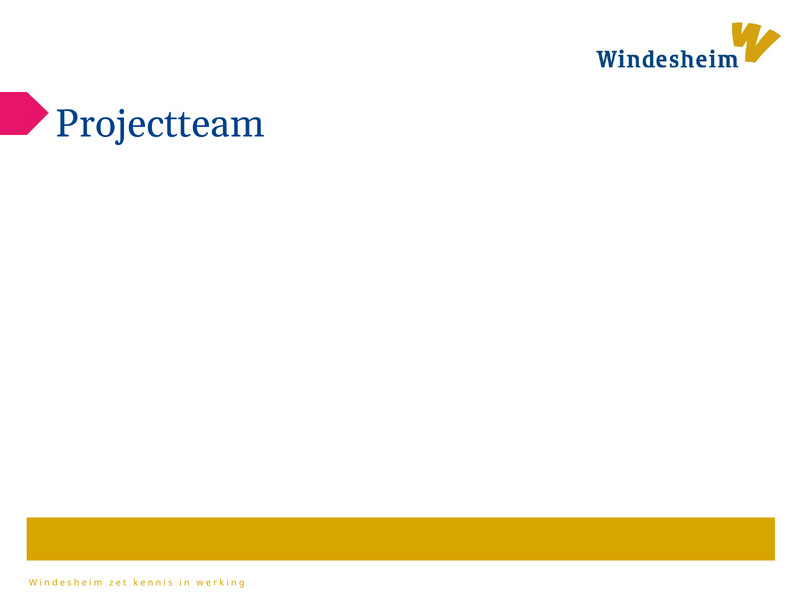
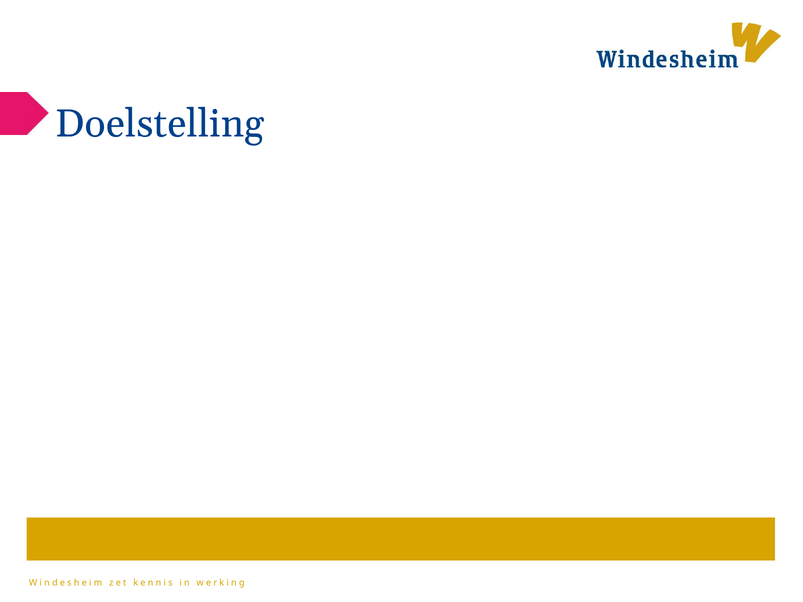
Projectteam: Projectteam -> Doelstelling
